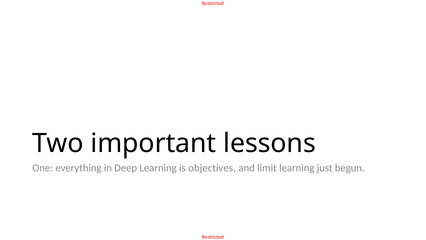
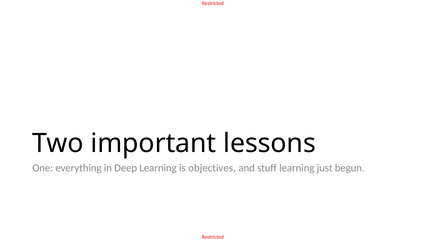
limit: limit -> stuff
